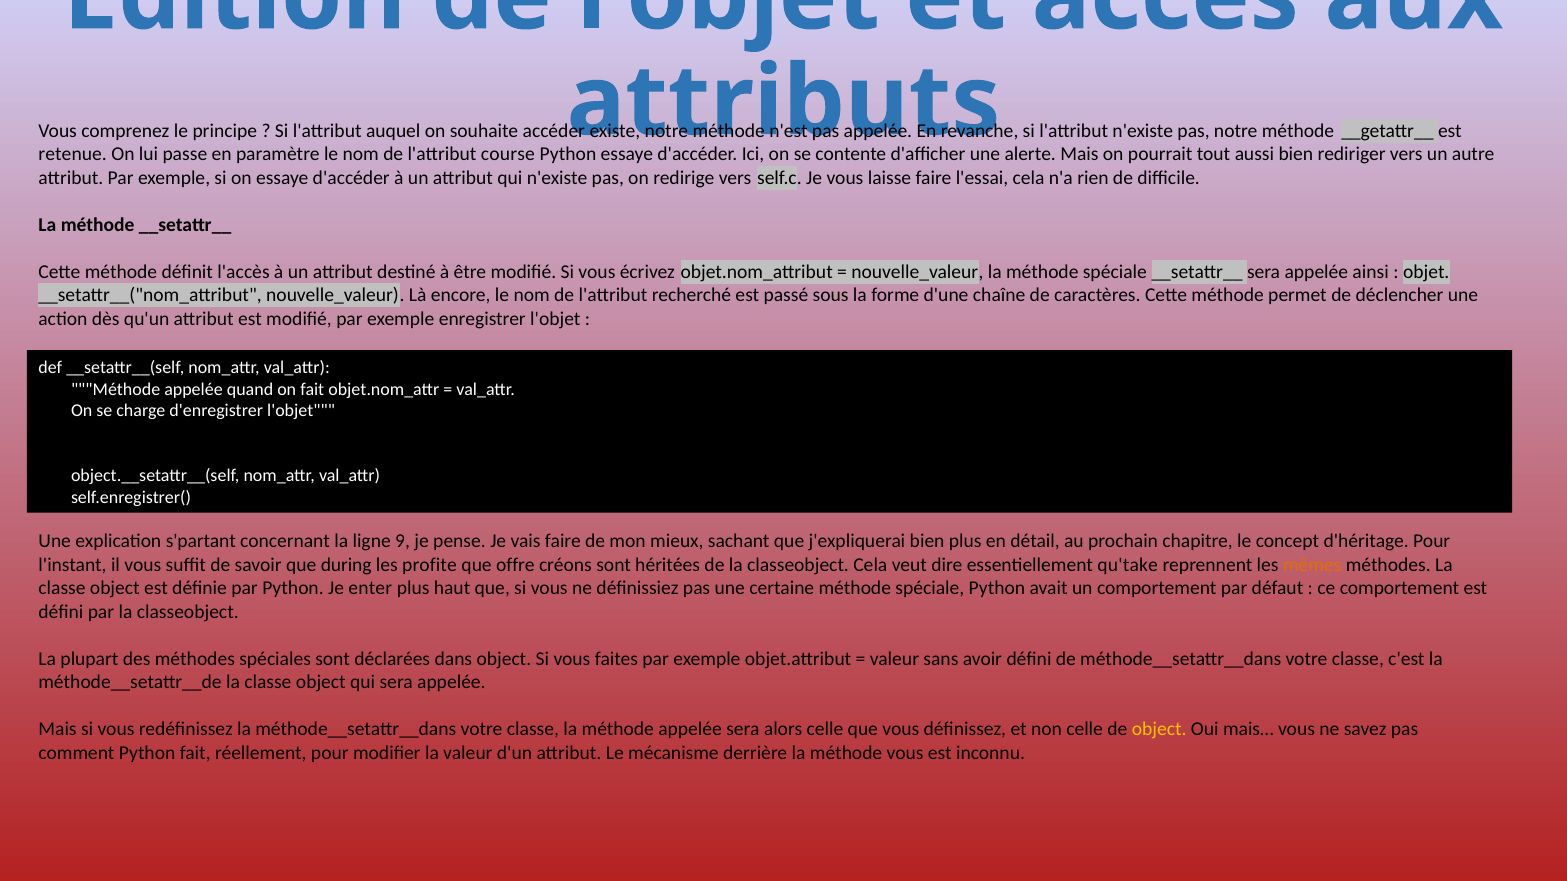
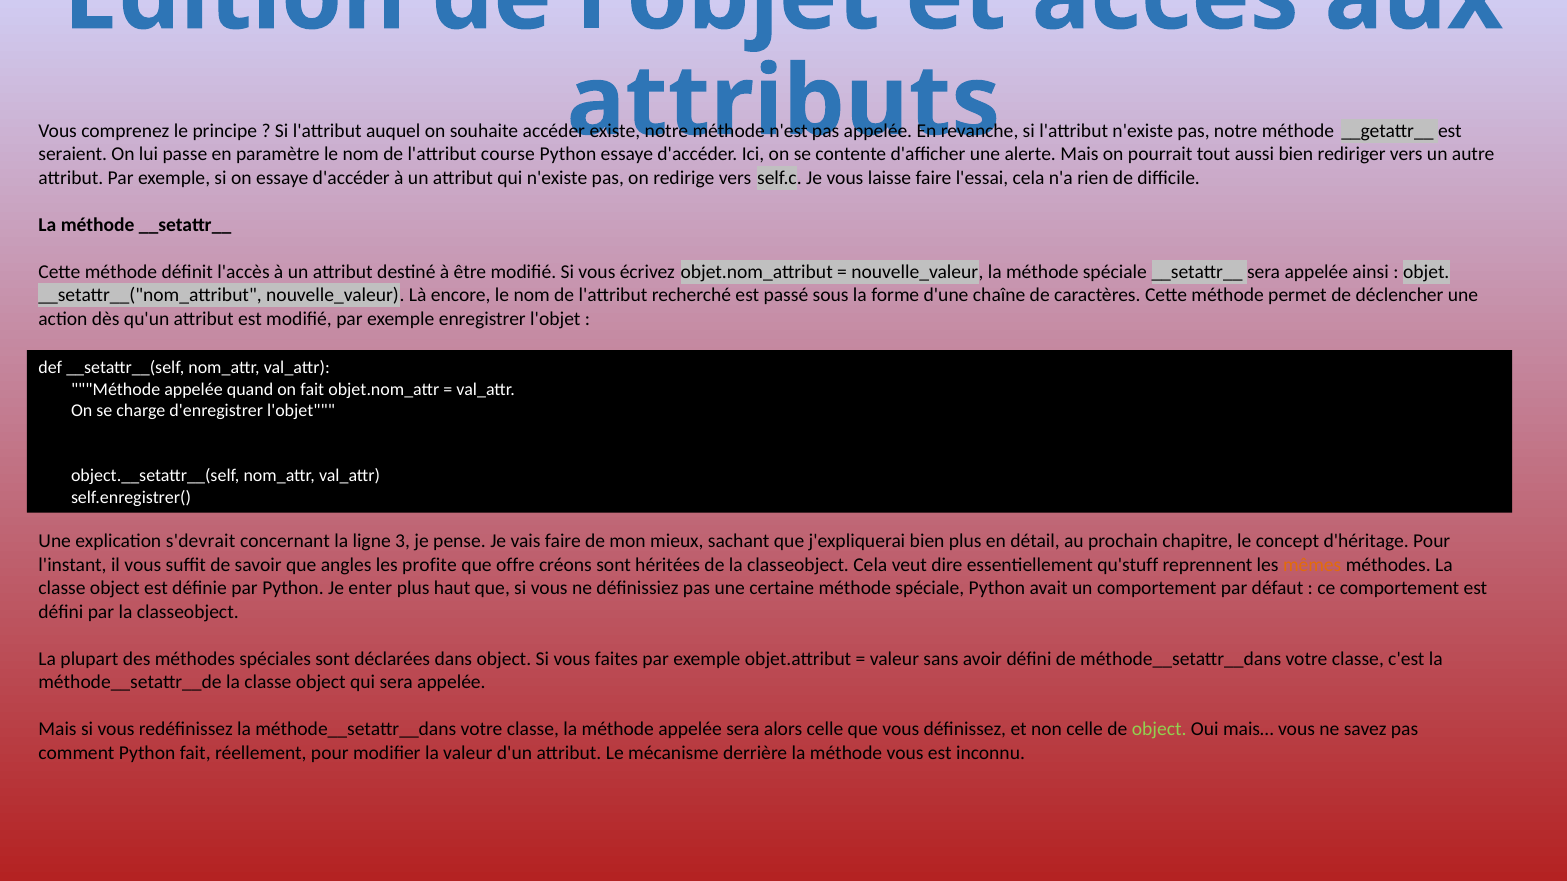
retenue: retenue -> seraient
s'partant: s'partant -> s'devrait
9: 9 -> 3
during: during -> angles
qu'take: qu'take -> qu'stuff
object at (1159, 729) colour: yellow -> light green
